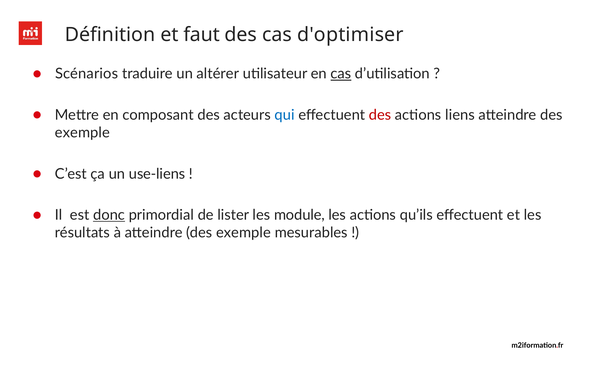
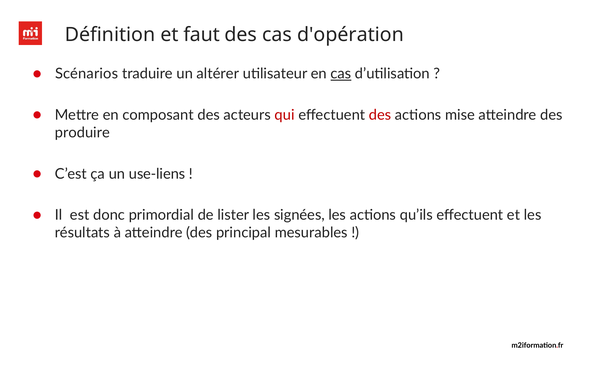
d'optimiser: d'optimiser -> d'opération
qui colour: blue -> red
liens: liens -> mise
exemple at (82, 133): exemple -> produire
donc underline: present -> none
module: module -> signées
à atteindre des exemple: exemple -> principal
